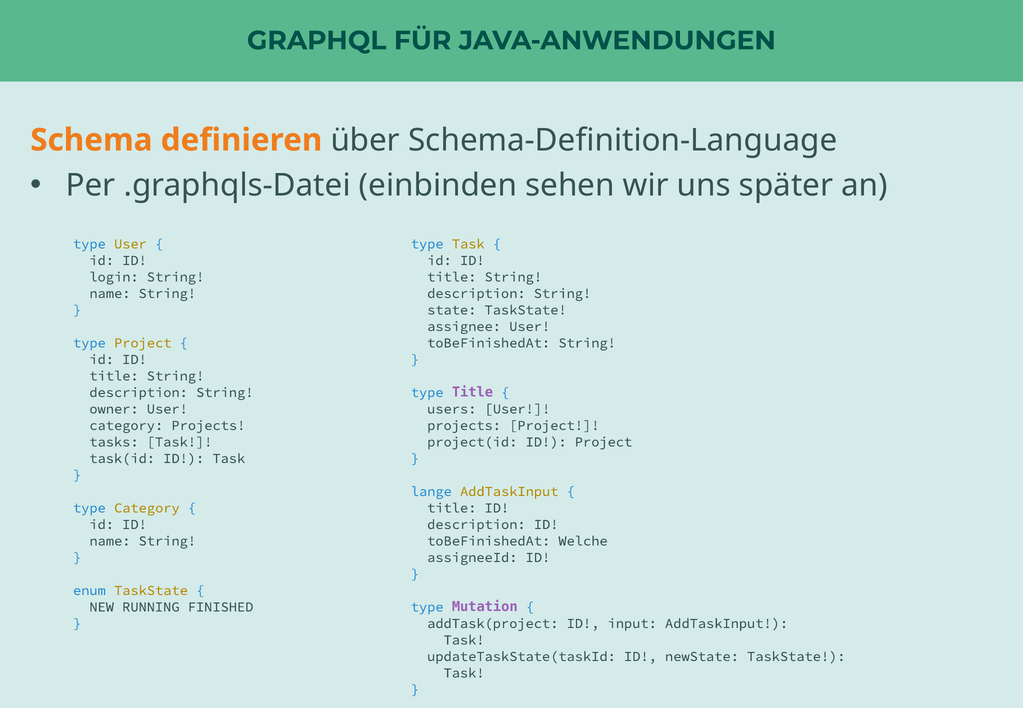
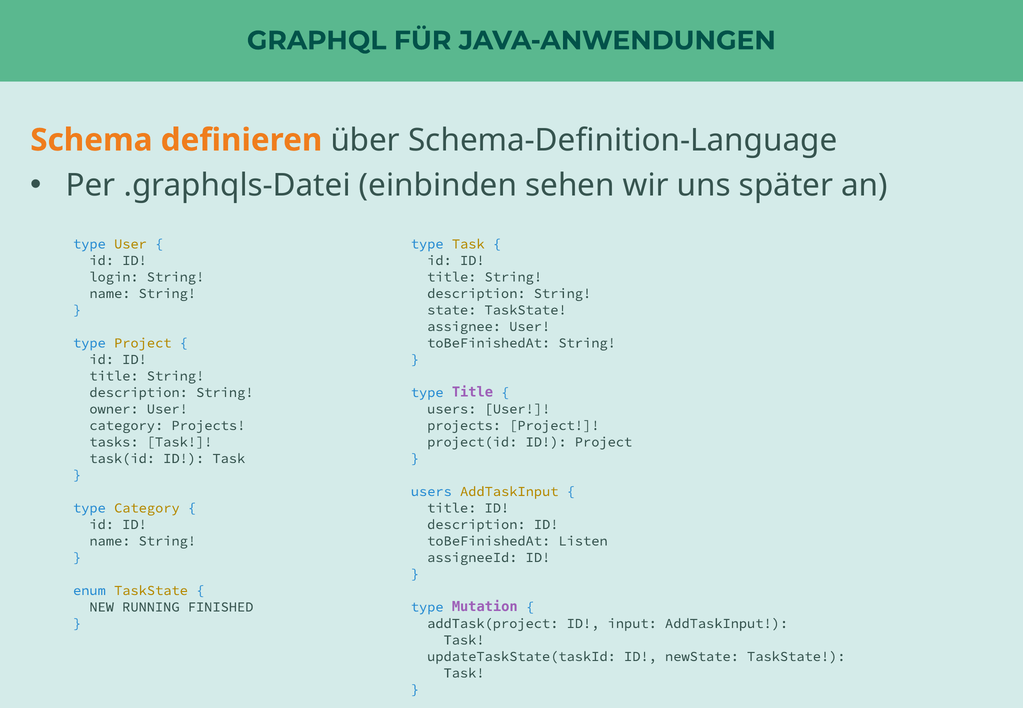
lange at (431, 492): lange -> users
Welche: Welche -> Listen
